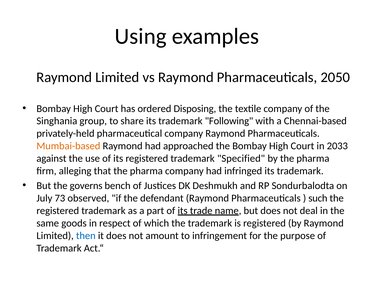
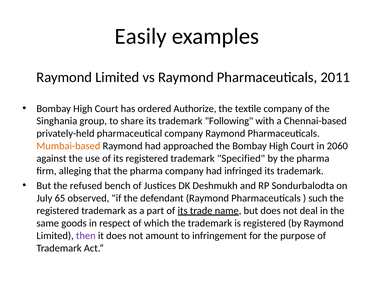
Using: Using -> Easily
2050: 2050 -> 2011
Disposing: Disposing -> Authorize
2033: 2033 -> 2060
governs: governs -> refused
73: 73 -> 65
then colour: blue -> purple
